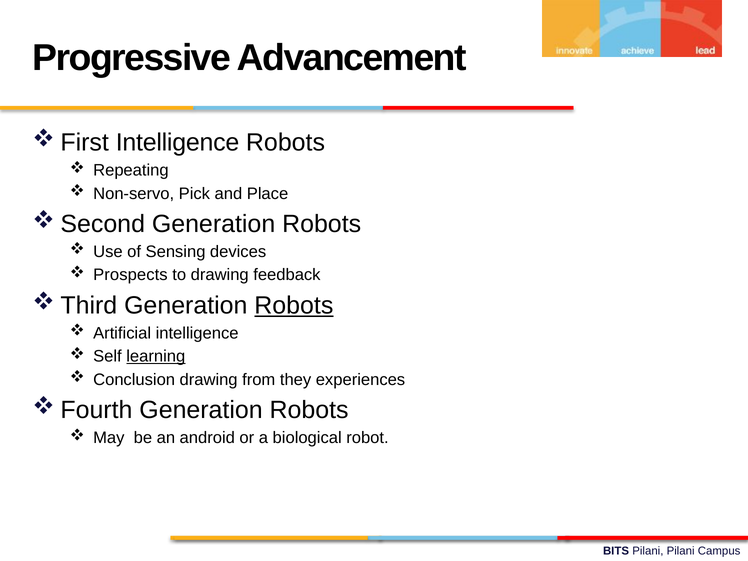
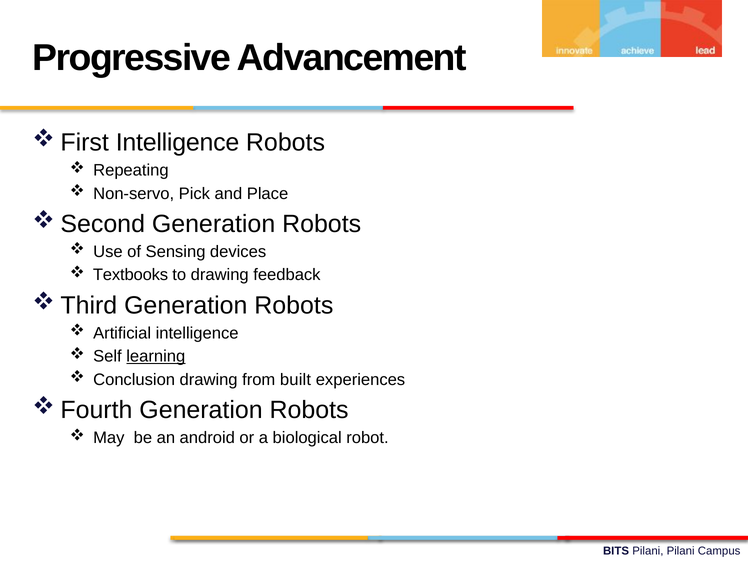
Prospects: Prospects -> Textbooks
Robots at (294, 306) underline: present -> none
they: they -> built
